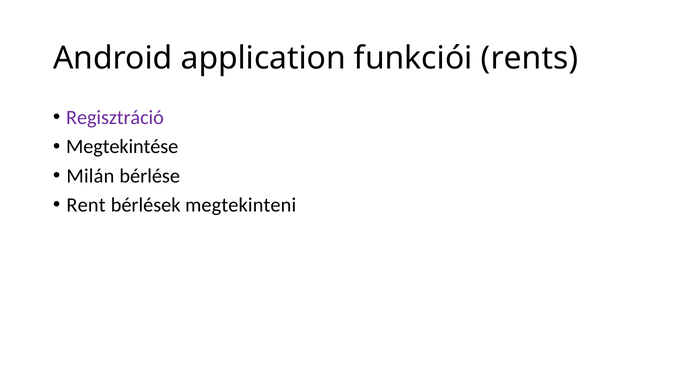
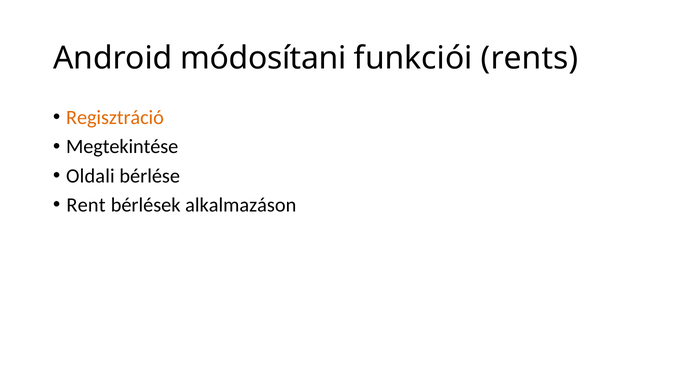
application: application -> módosítani
Regisztráció colour: purple -> orange
Milán: Milán -> Oldali
megtekinteni: megtekinteni -> alkalmazáson
